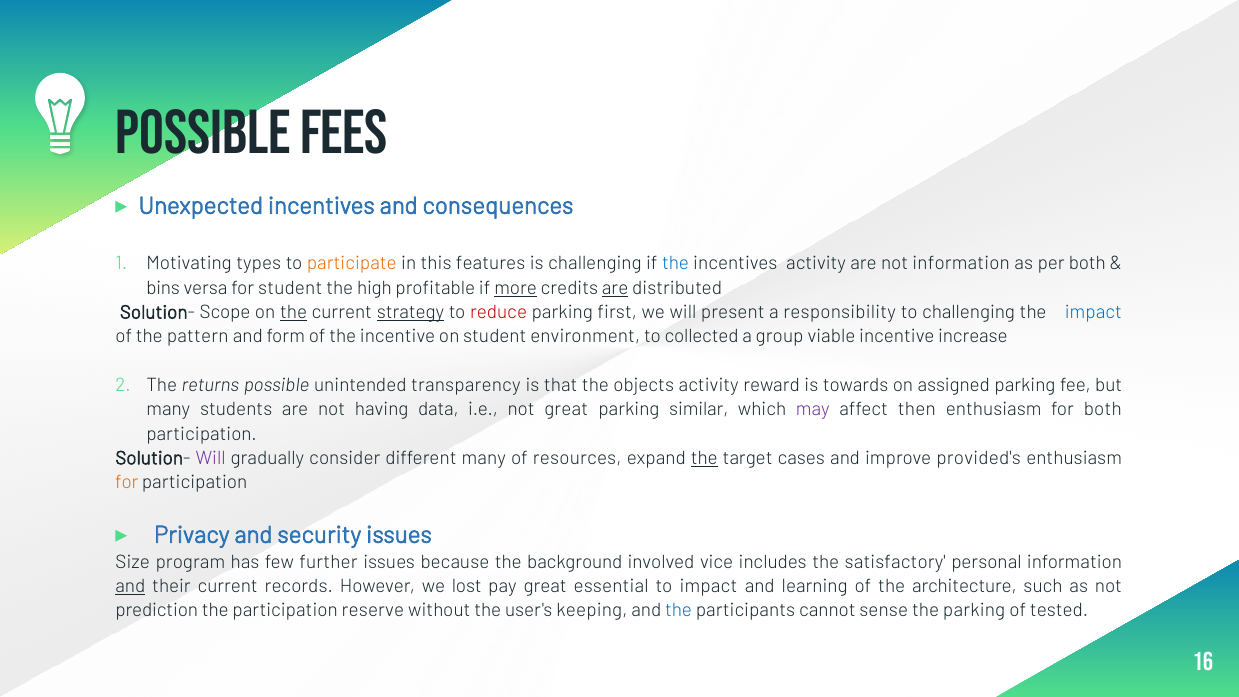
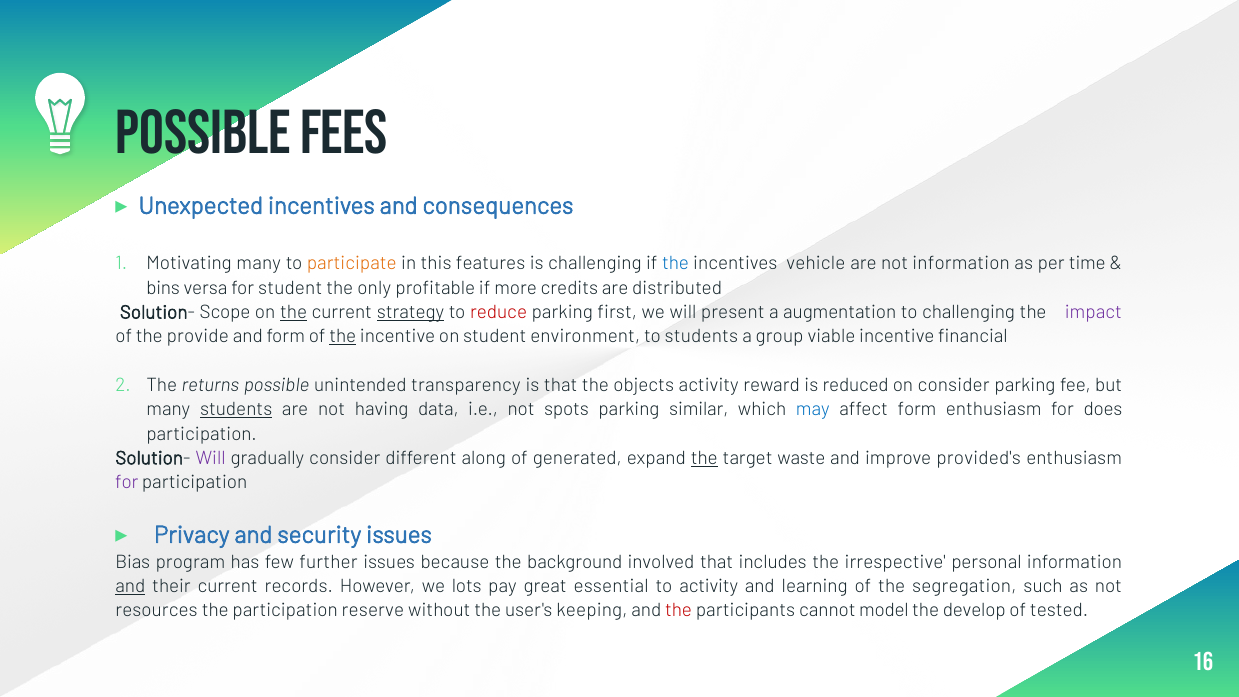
Motivating types: types -> many
incentives activity: activity -> vehicle
per both: both -> time
high: high -> only
more underline: present -> none
are at (615, 288) underline: present -> none
responsibility: responsibility -> augmentation
impact at (1093, 312) colour: blue -> purple
pattern: pattern -> provide
the at (343, 337) underline: none -> present
to collected: collected -> students
increase: increase -> financial
towards: towards -> reduced
on assigned: assigned -> consider
students at (236, 409) underline: none -> present
not great: great -> spots
may colour: purple -> blue
affect then: then -> form
for both: both -> does
different many: many -> along
resources: resources -> generated
cases: cases -> waste
for at (127, 482) colour: orange -> purple
Size: Size -> Bias
involved vice: vice -> that
satisfactory: satisfactory -> irrespective
lost: lost -> lots
to impact: impact -> activity
architecture: architecture -> segregation
prediction: prediction -> resources
the at (679, 610) colour: blue -> red
sense: sense -> model
the parking: parking -> develop
